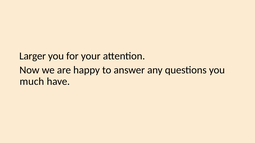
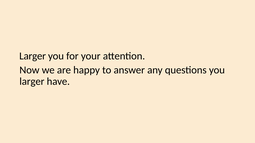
much at (32, 82): much -> larger
